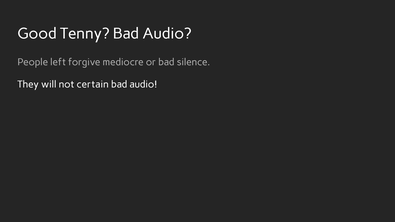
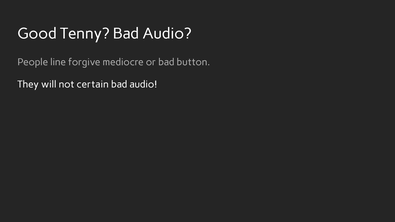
left: left -> line
silence: silence -> button
